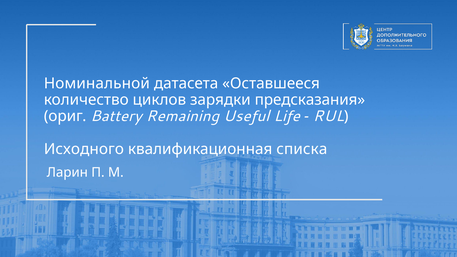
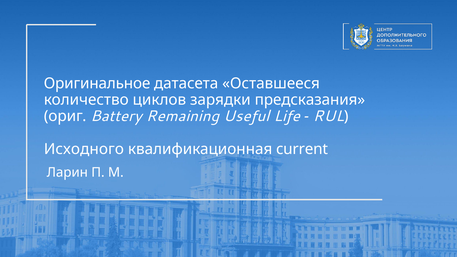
Номинальной: Номинальной -> Оригинальное
списка: списка -> current
